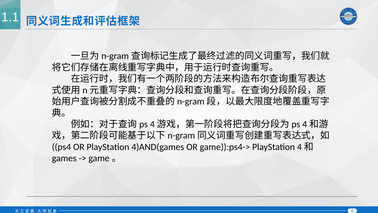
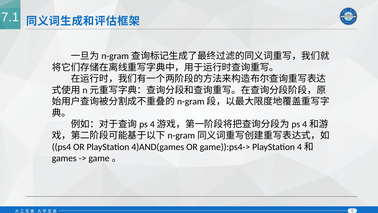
1.1: 1.1 -> 7.1
